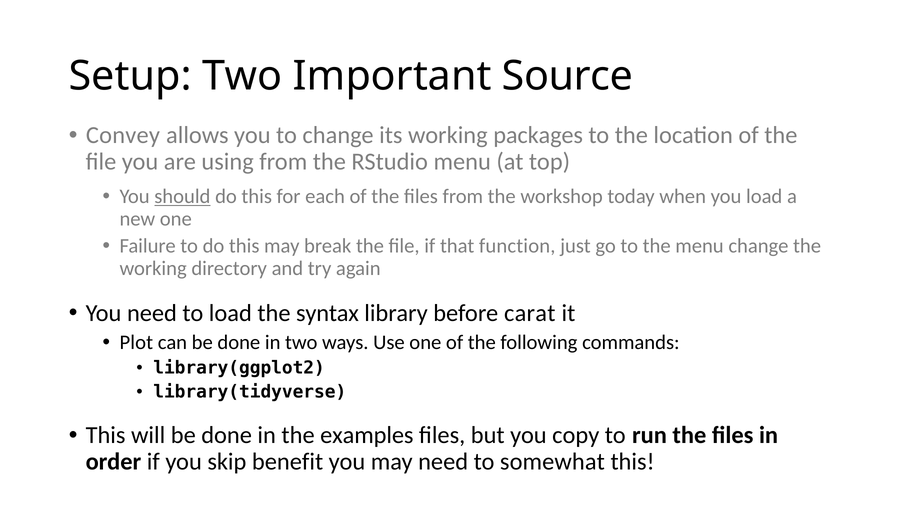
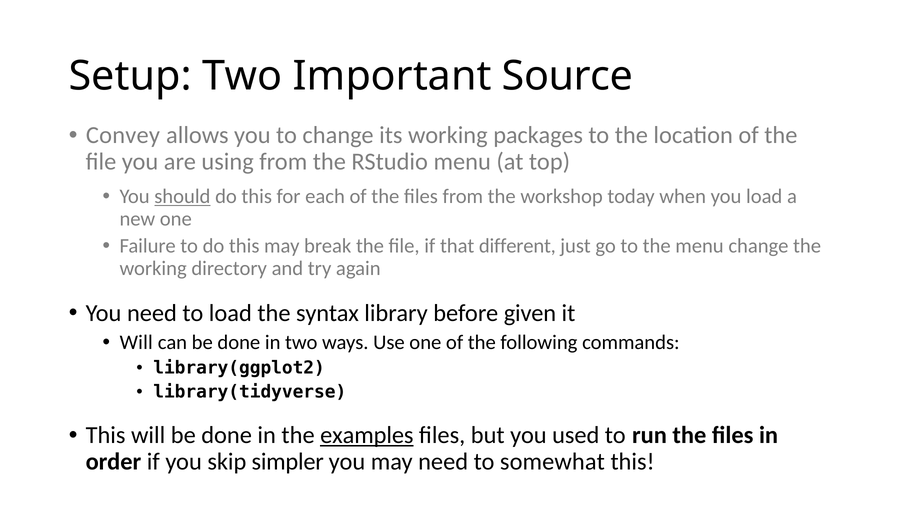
function: function -> different
carat: carat -> given
Plot at (136, 342): Plot -> Will
examples underline: none -> present
copy: copy -> used
benefit: benefit -> simpler
